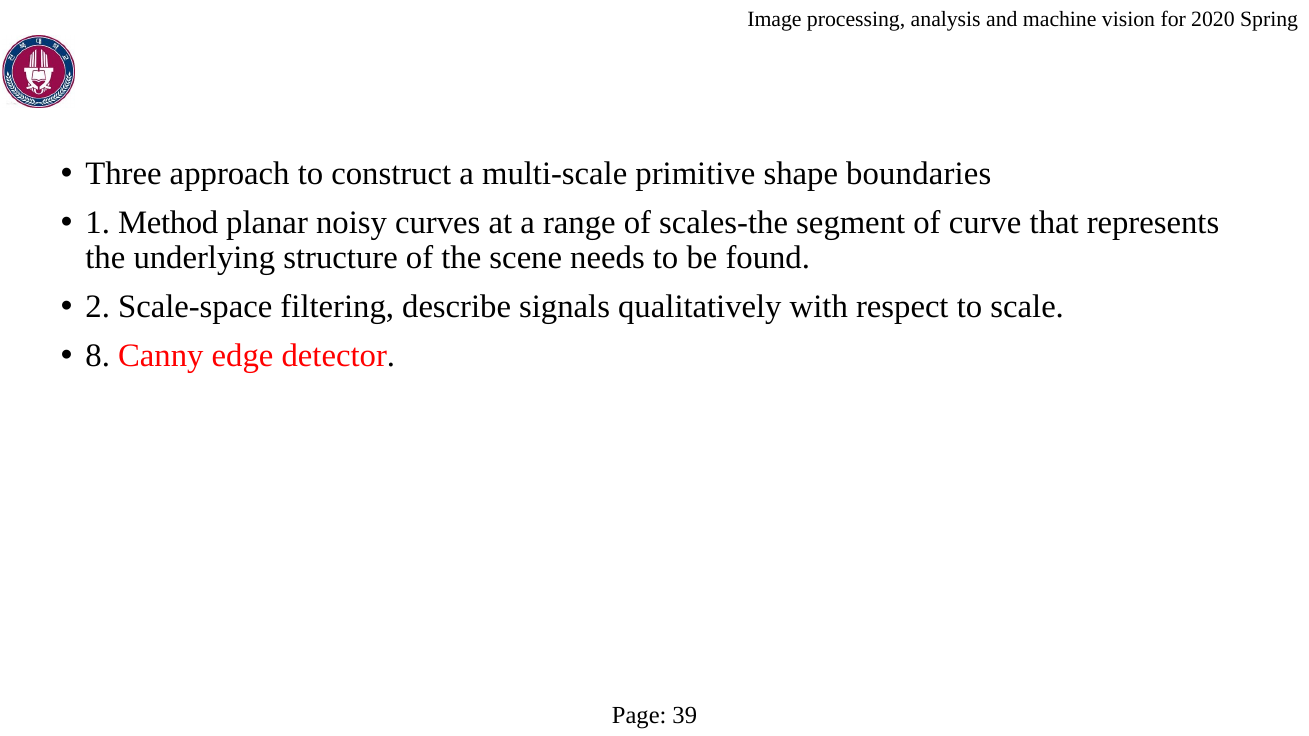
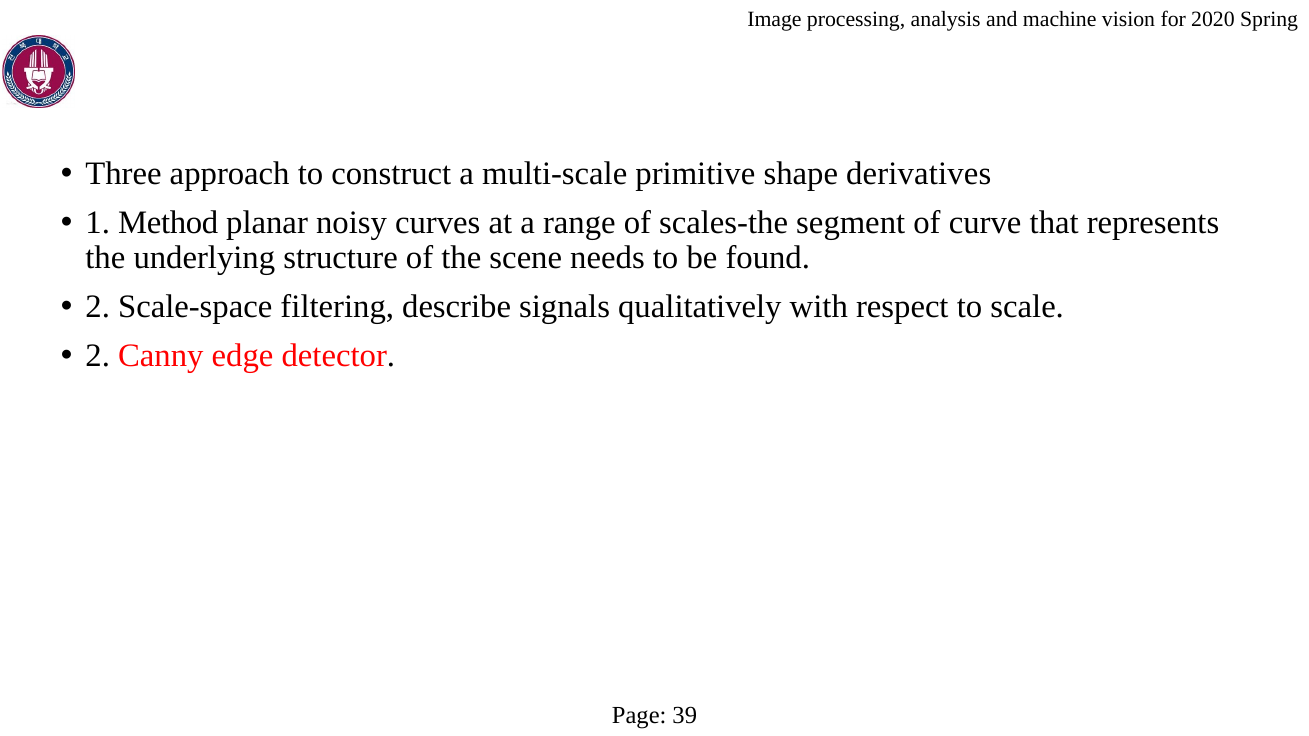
boundaries: boundaries -> derivatives
8 at (98, 356): 8 -> 2
